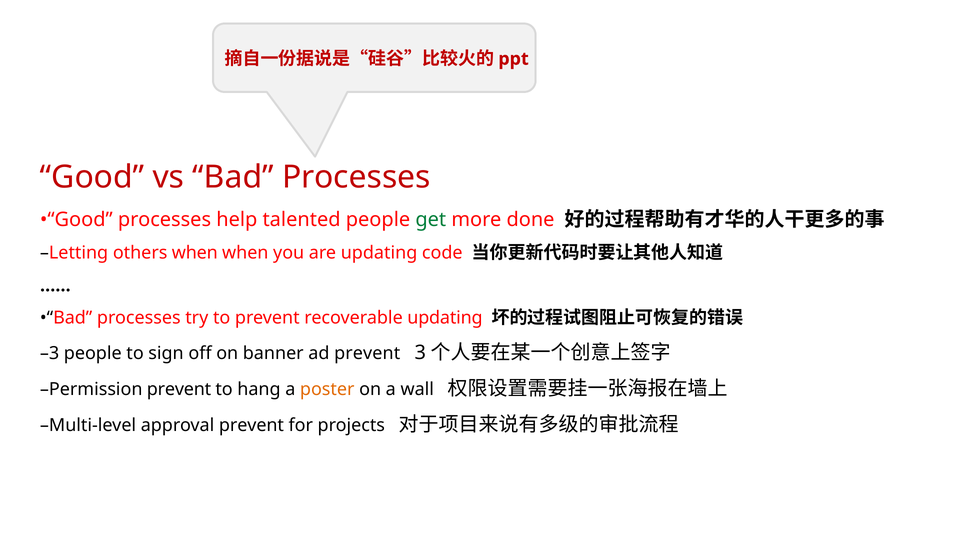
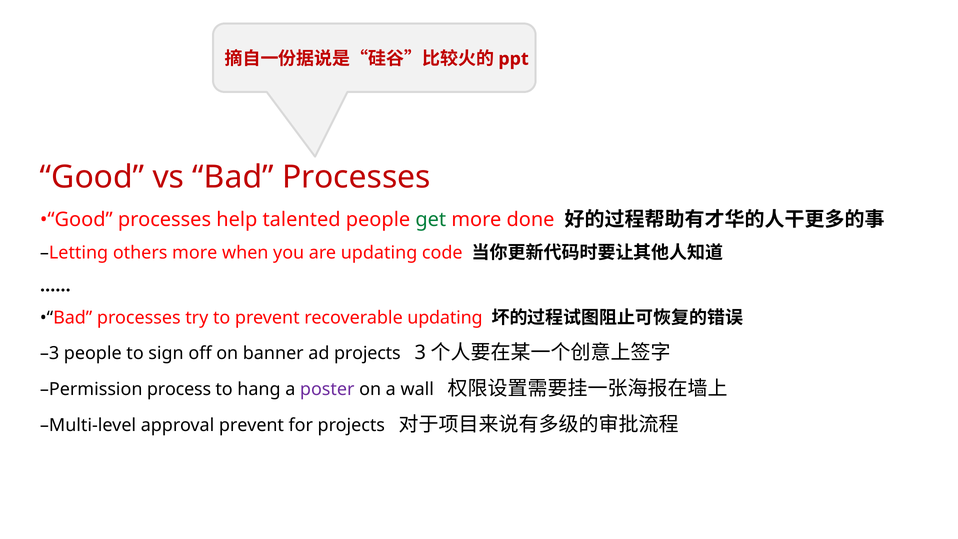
others when: when -> more
ad prevent: prevent -> projects
Permission prevent: prevent -> process
poster colour: orange -> purple
